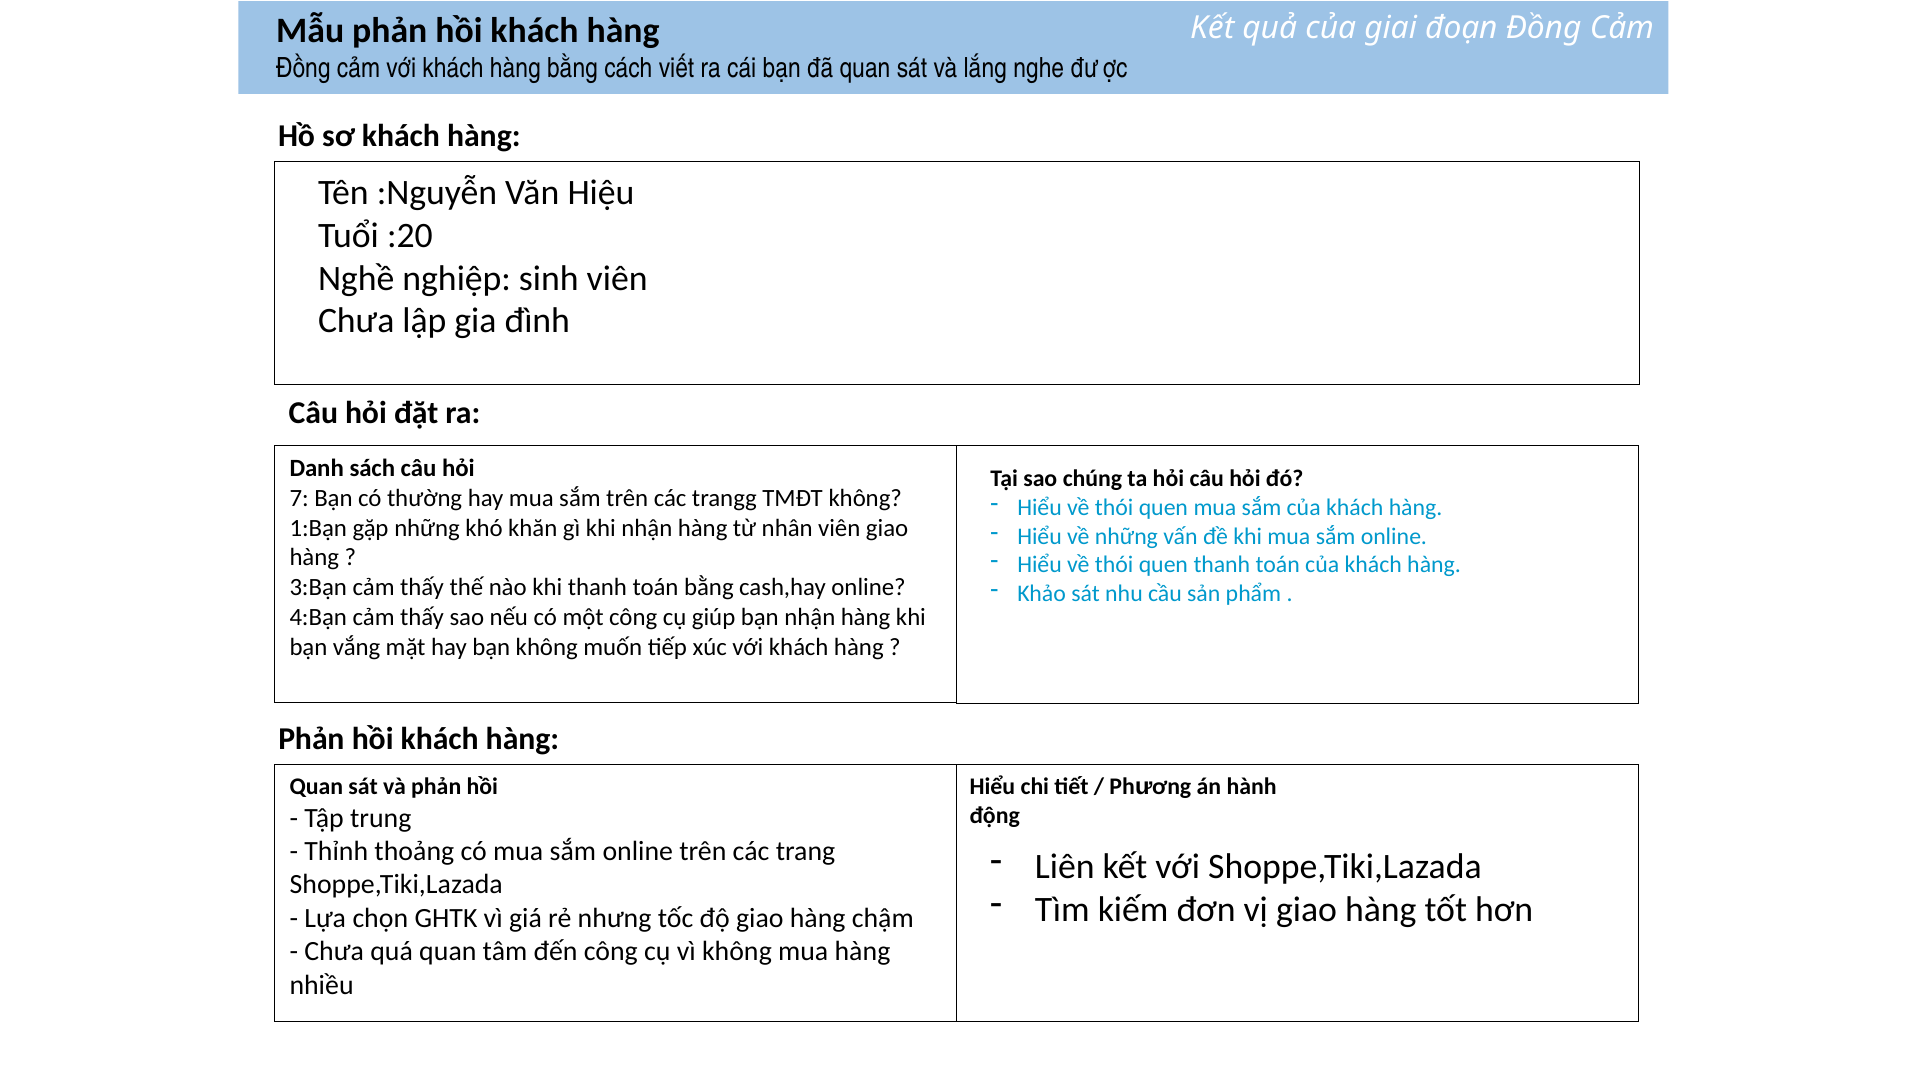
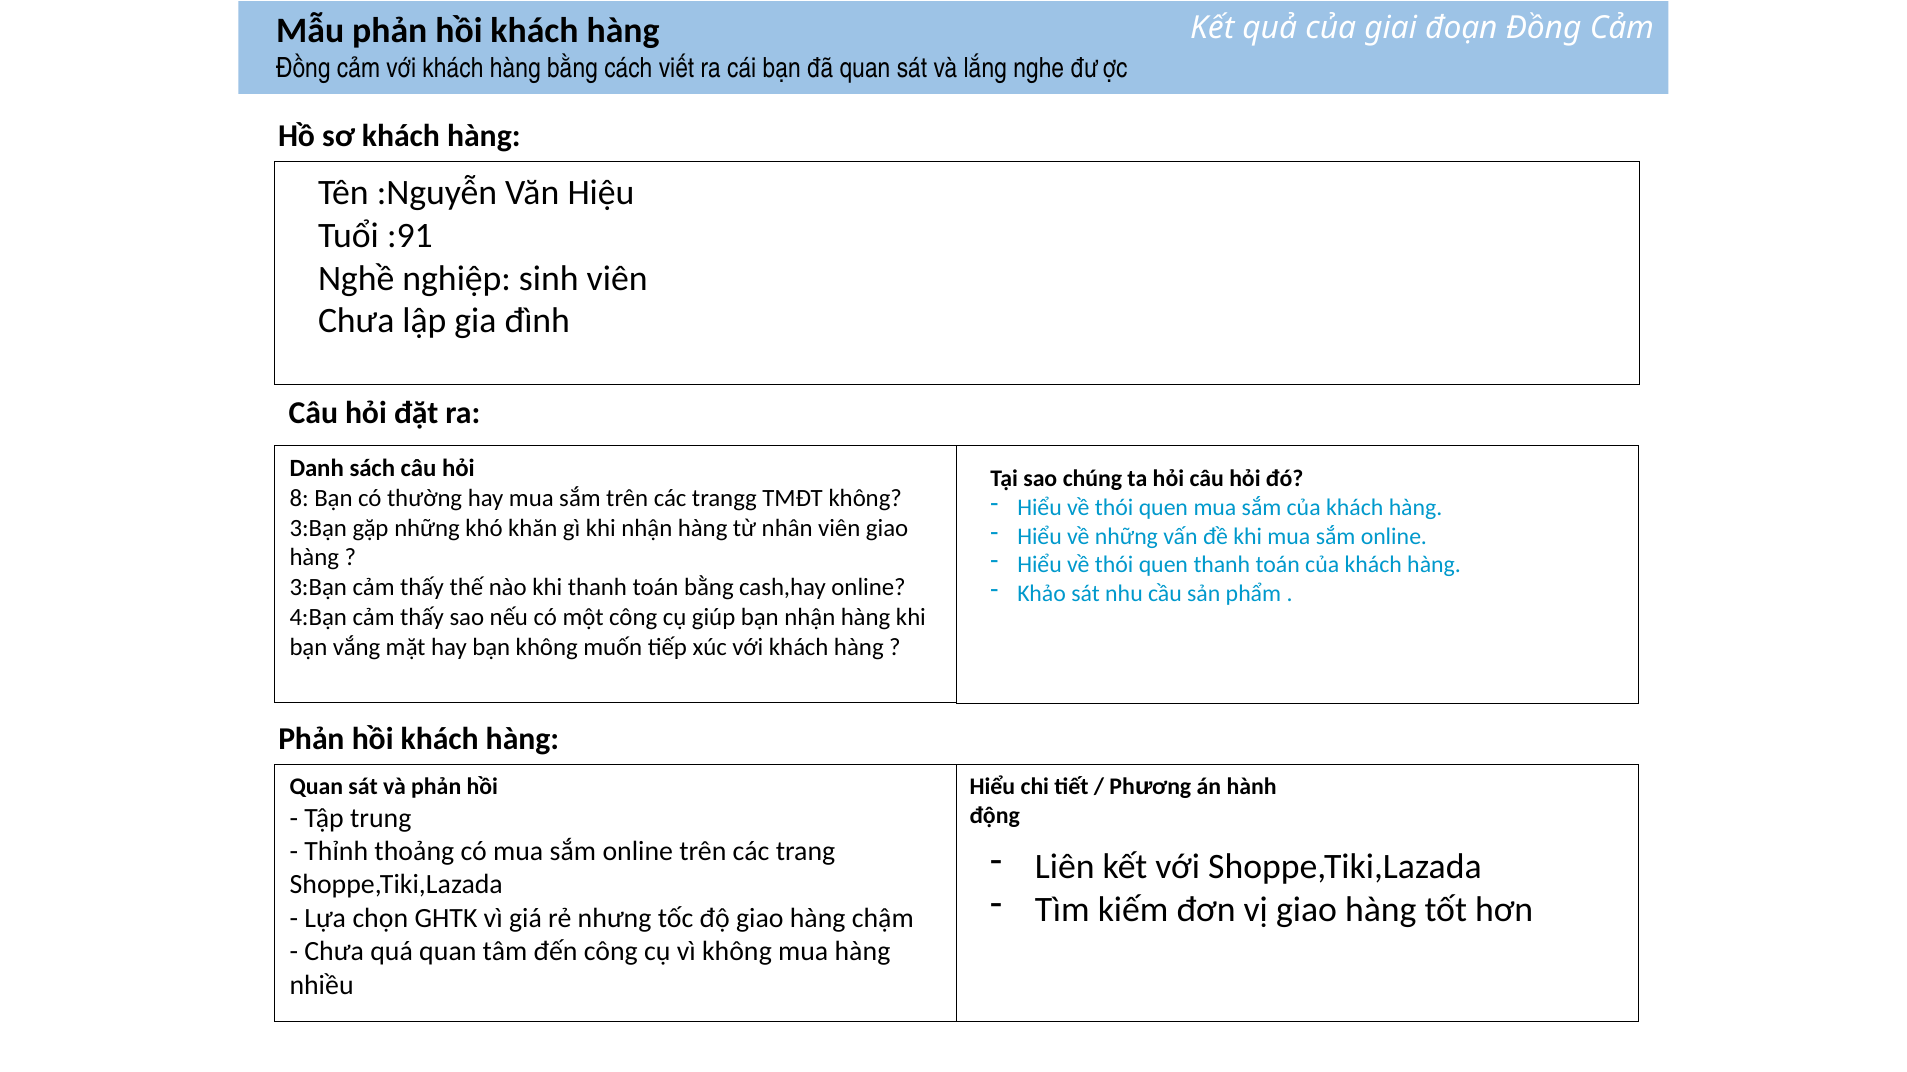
:20: :20 -> :91
7: 7 -> 8
1:Bạn at (318, 528): 1:Bạn -> 3:Bạn
